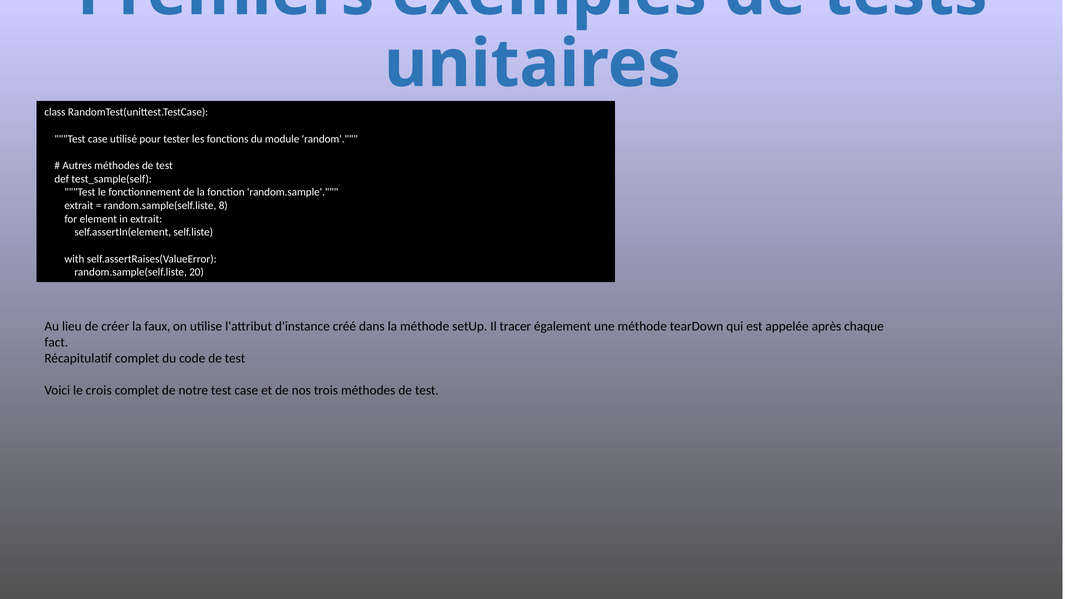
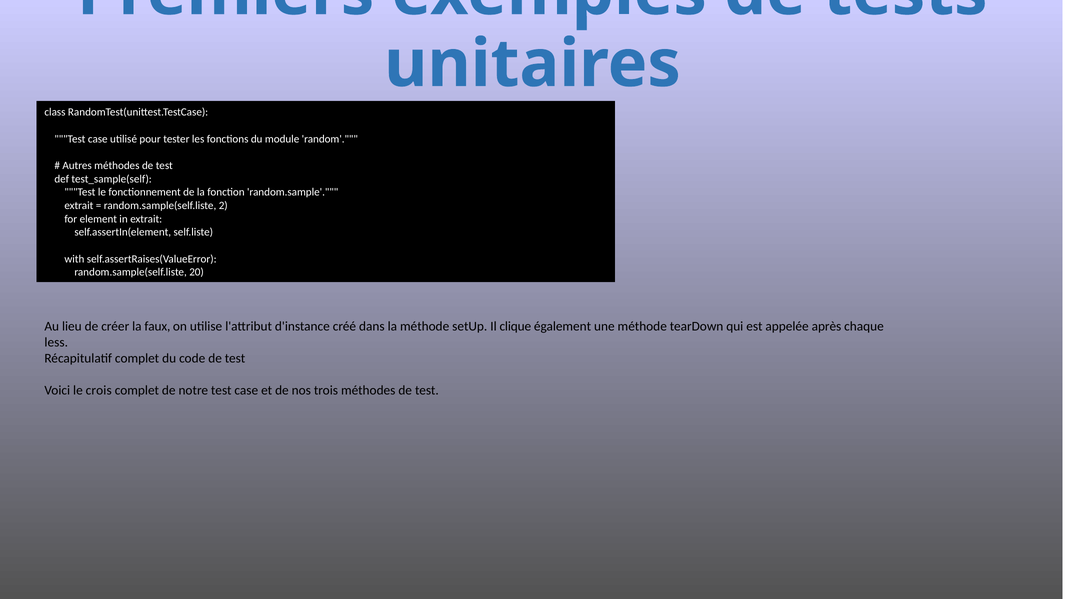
8: 8 -> 2
tracer: tracer -> clique
fact: fact -> less
